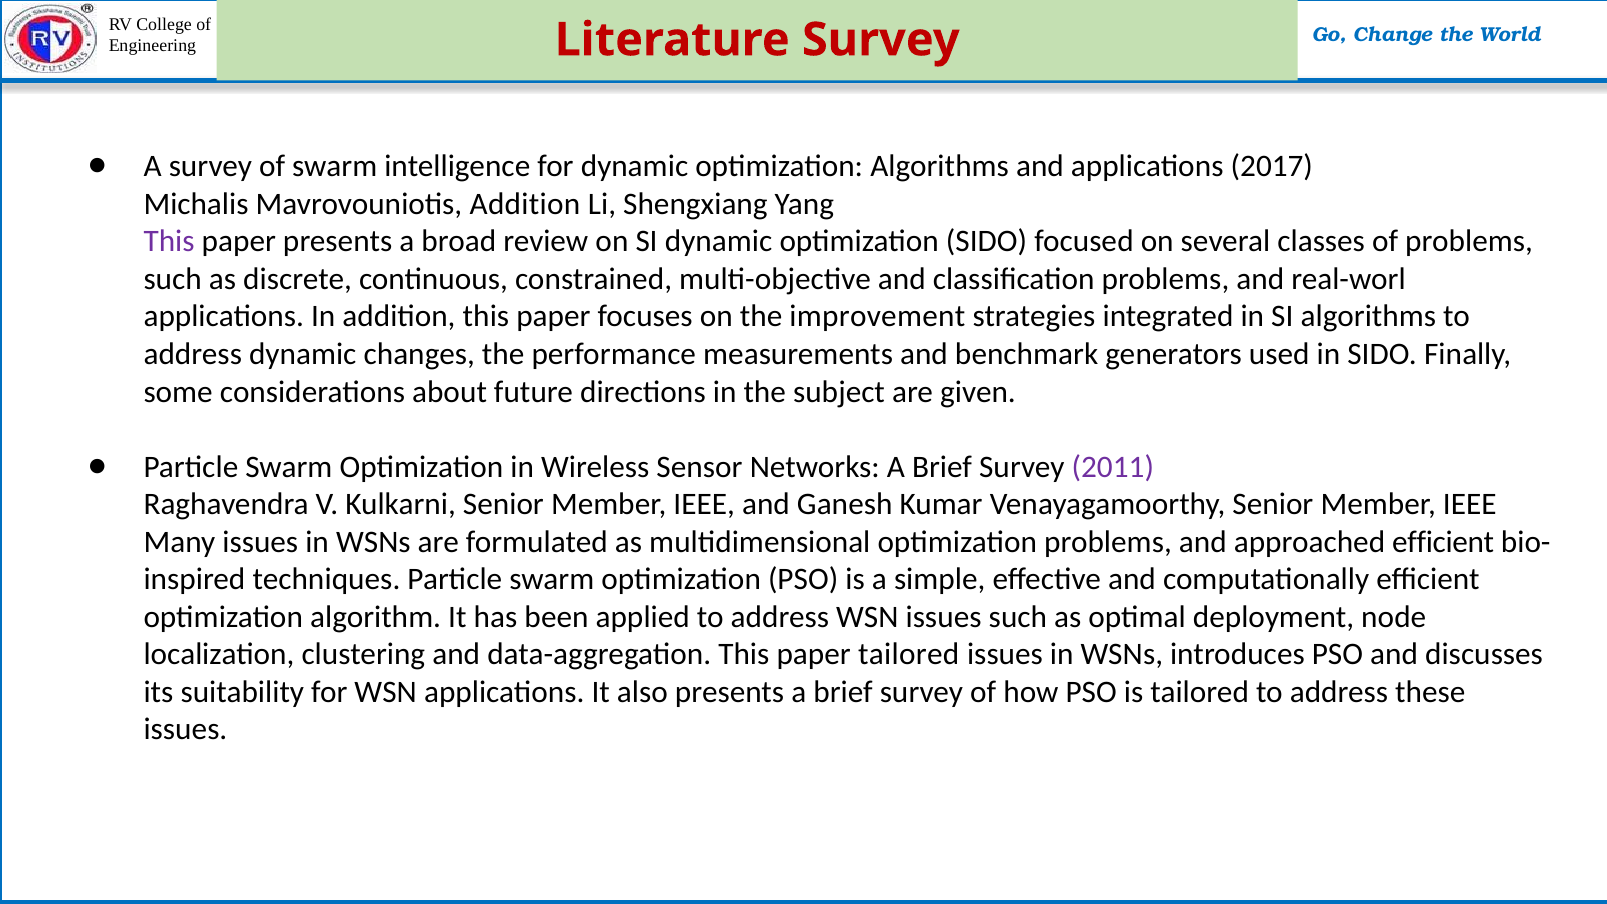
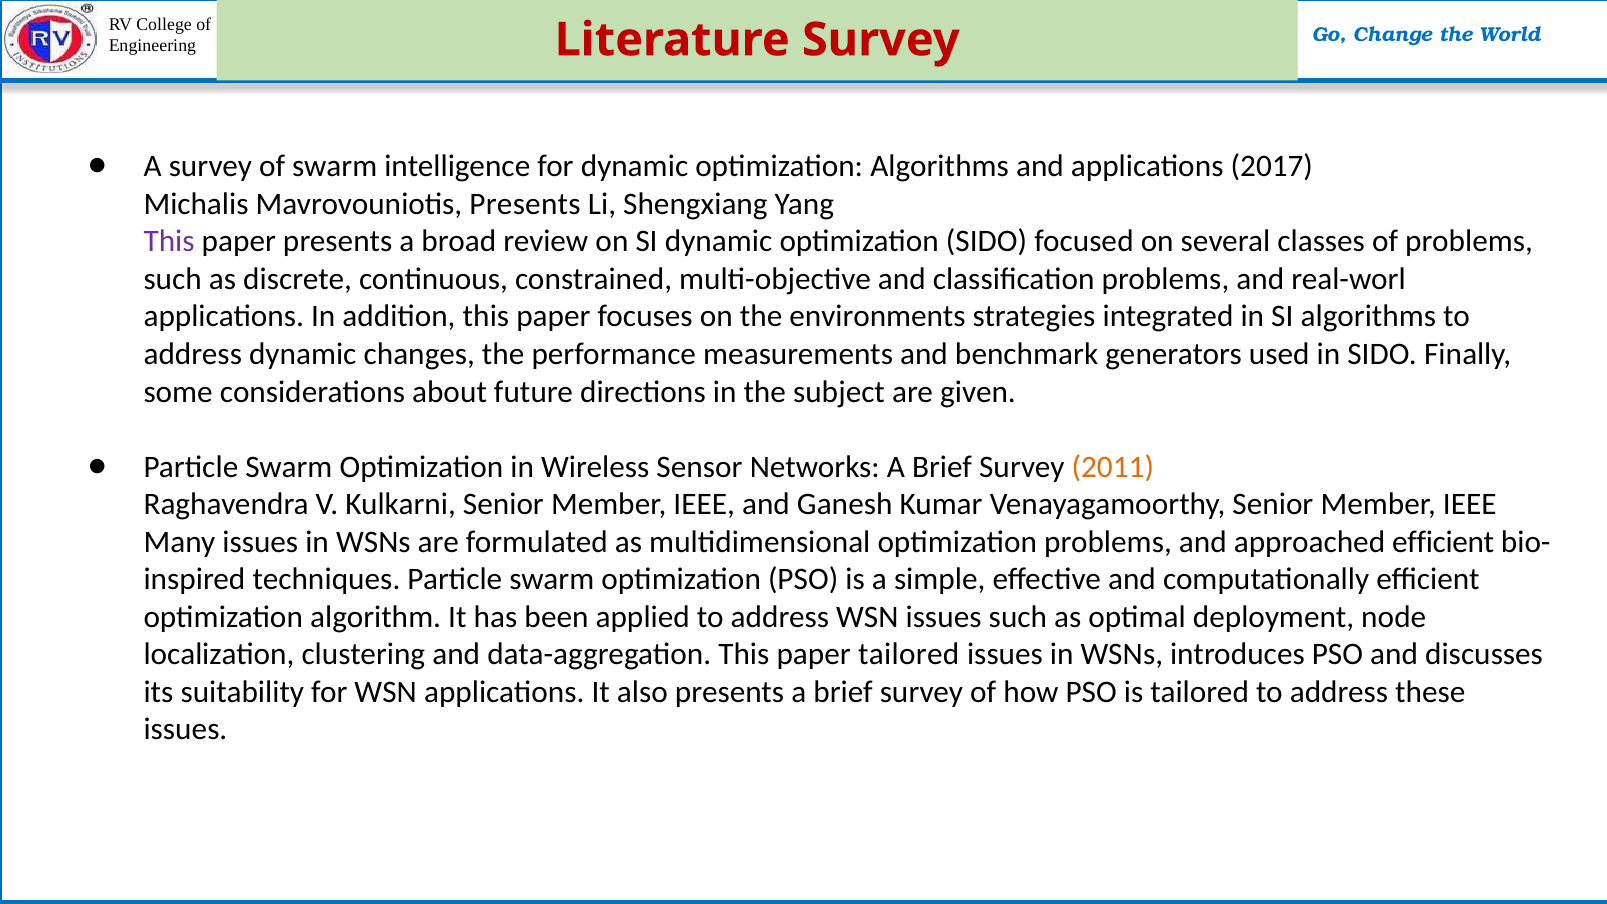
Mavrovouniotis Addition: Addition -> Presents
improvement: improvement -> environments
2011 colour: purple -> orange
